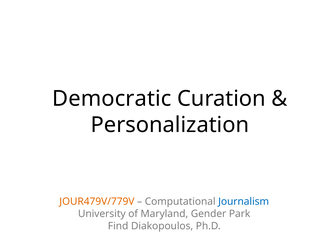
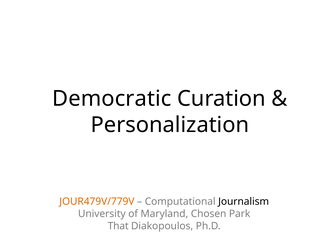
Journalism colour: blue -> black
Gender: Gender -> Chosen
Find: Find -> That
